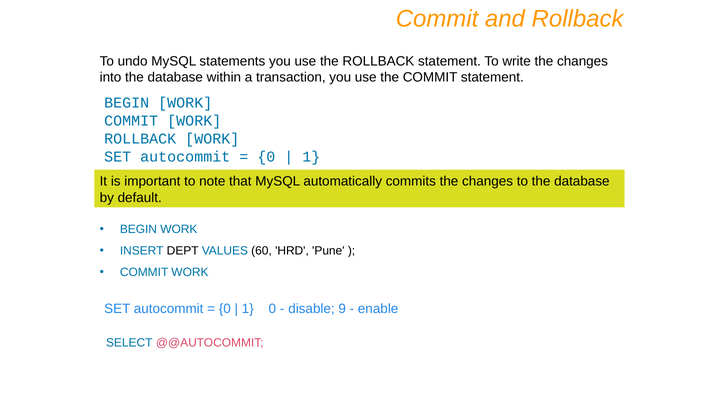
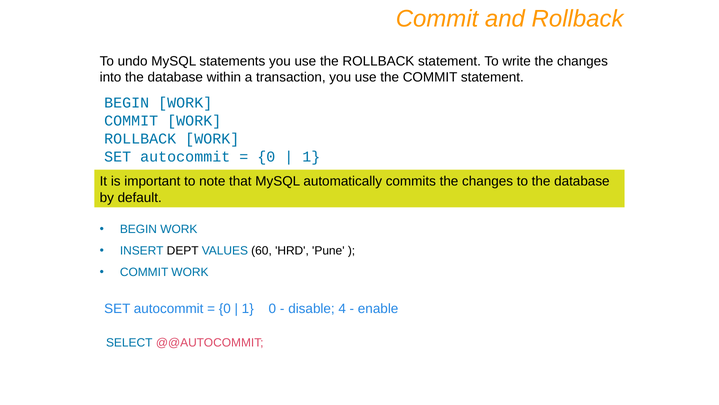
9: 9 -> 4
